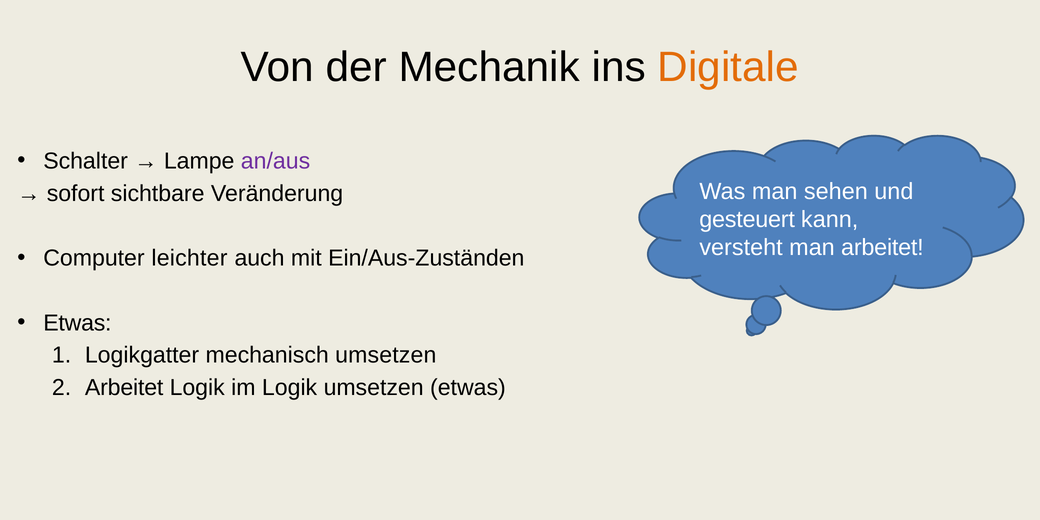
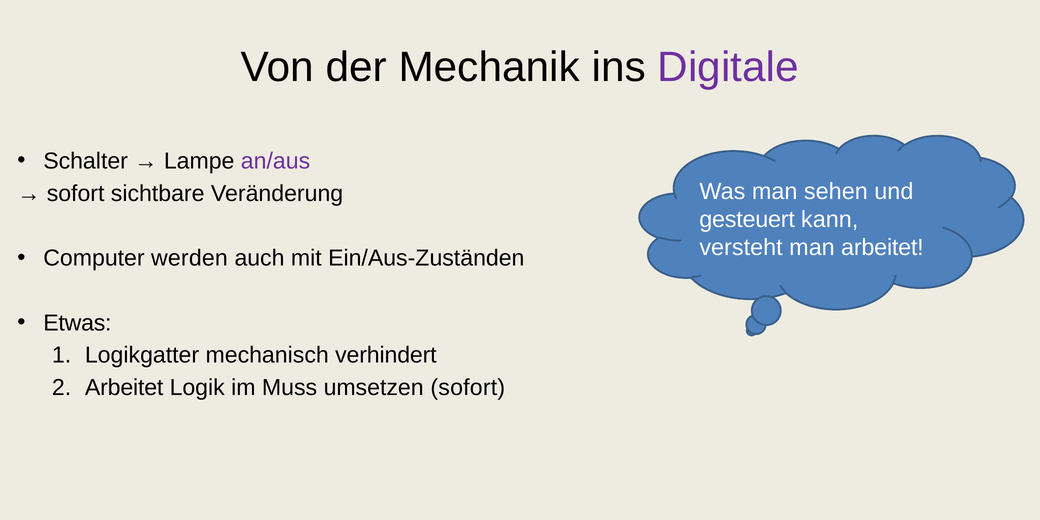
Digitale colour: orange -> purple
leichter: leichter -> werden
mechanisch umsetzen: umsetzen -> verhindert
im Logik: Logik -> Muss
umsetzen etwas: etwas -> sofort
